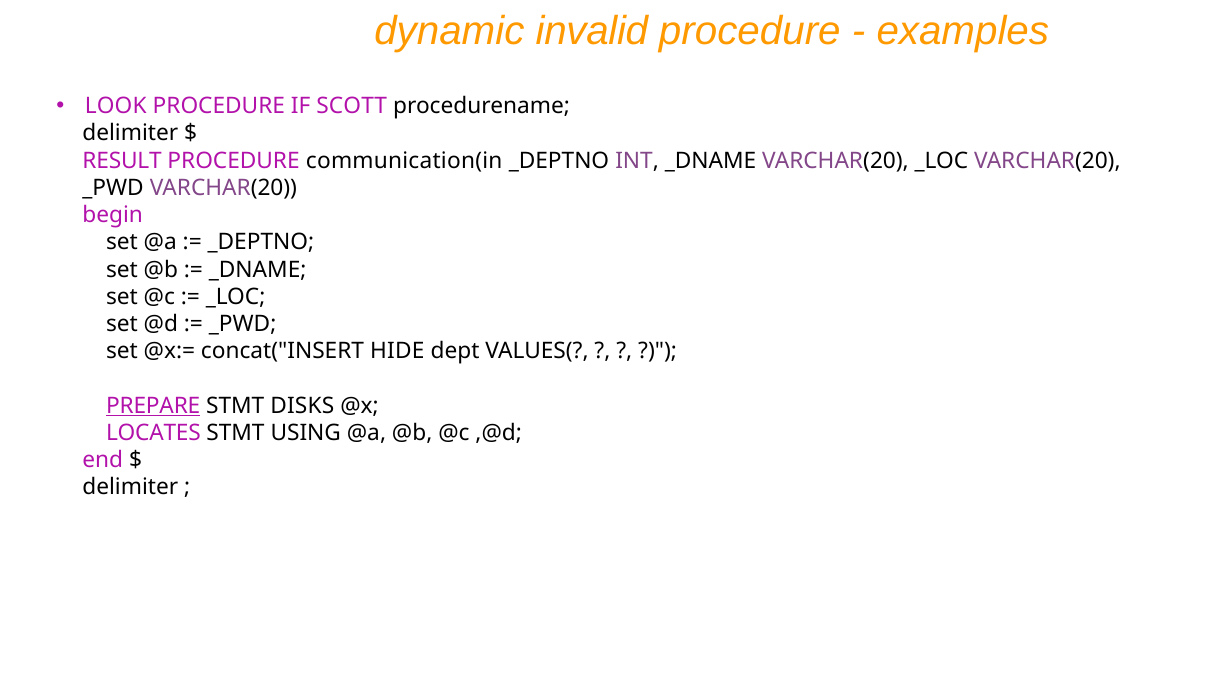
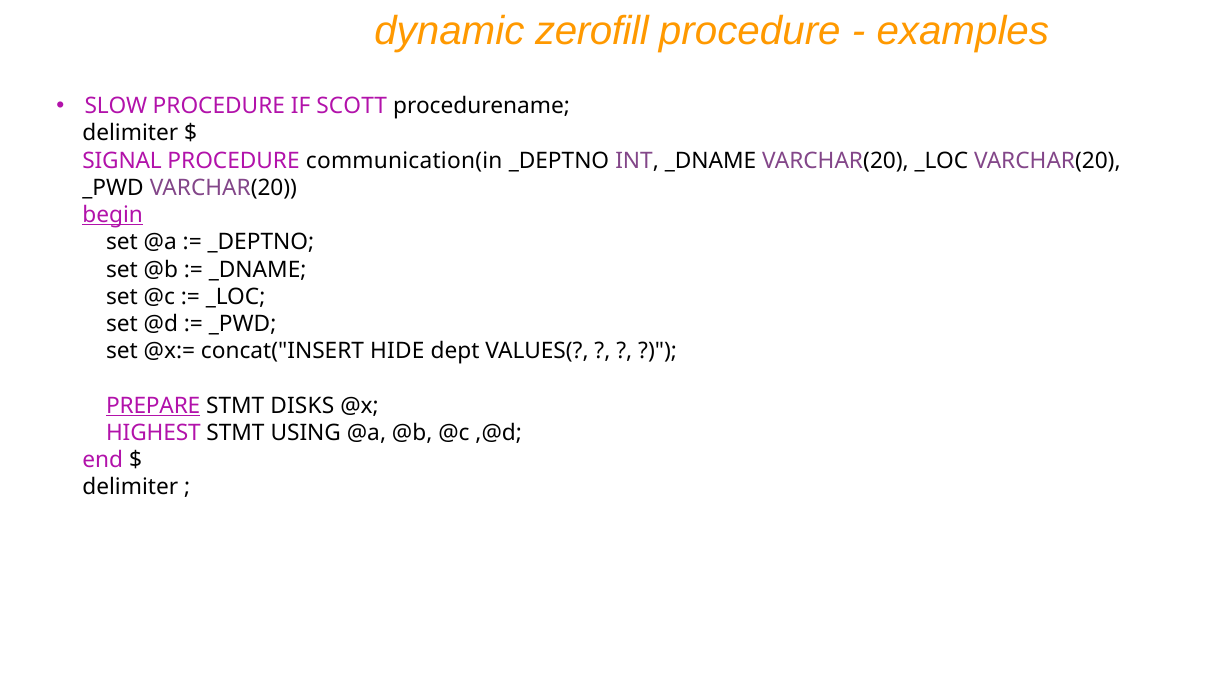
invalid: invalid -> zerofill
LOOK: LOOK -> SLOW
RESULT: RESULT -> SIGNAL
begin underline: none -> present
LOCATES: LOCATES -> HIGHEST
